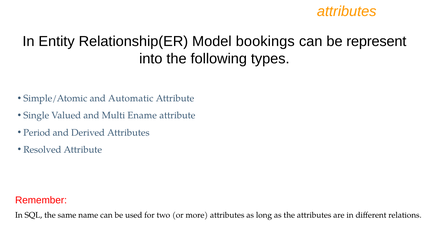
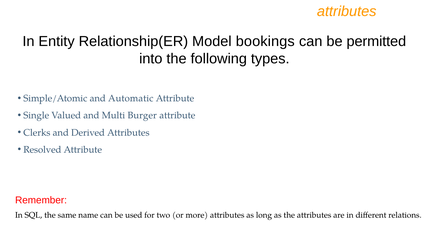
represent: represent -> permitted
Ename: Ename -> Burger
Period: Period -> Clerks
